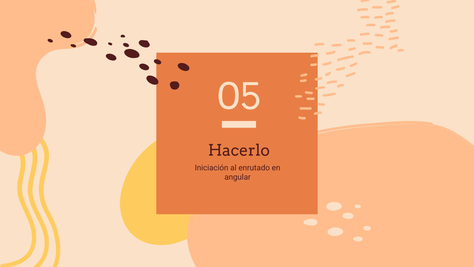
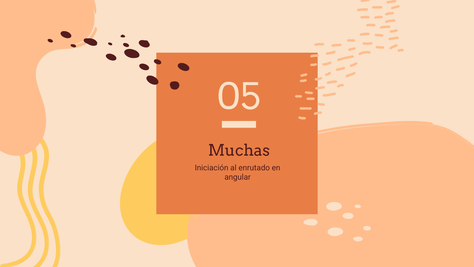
Hacerlo: Hacerlo -> Muchas
